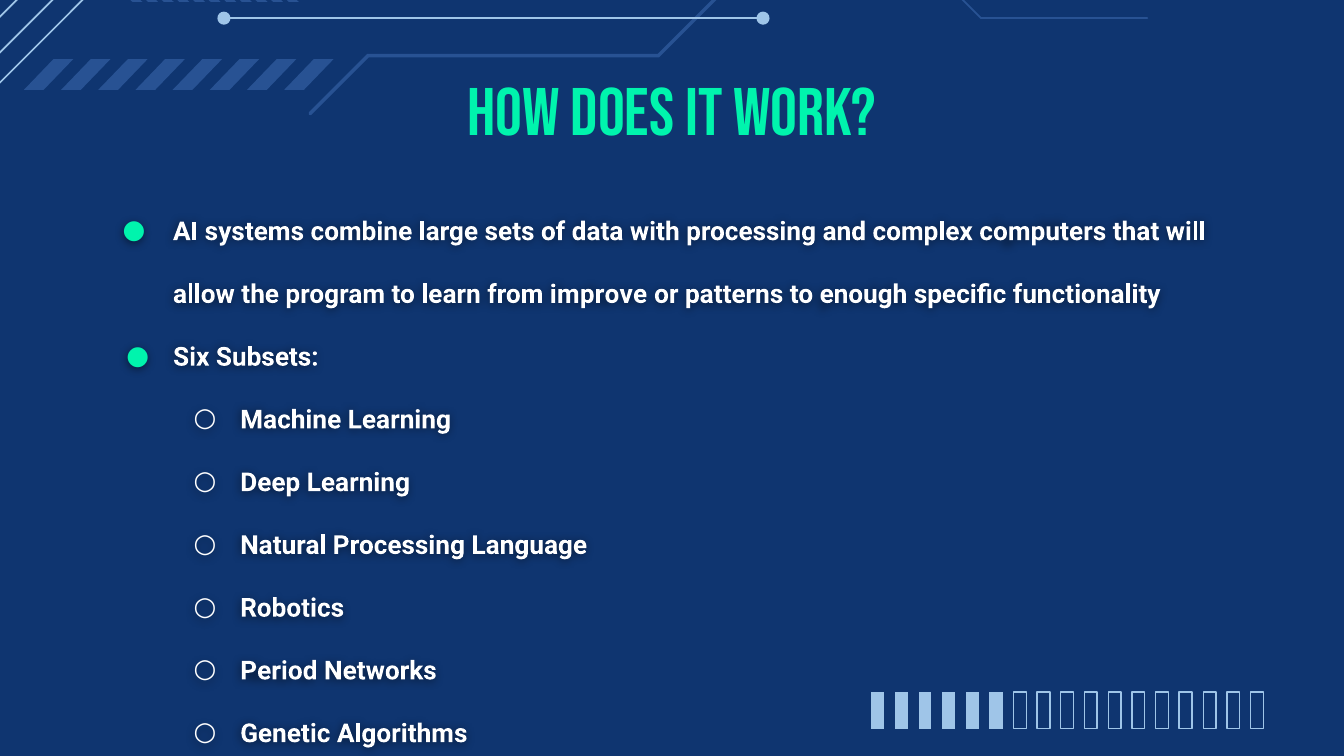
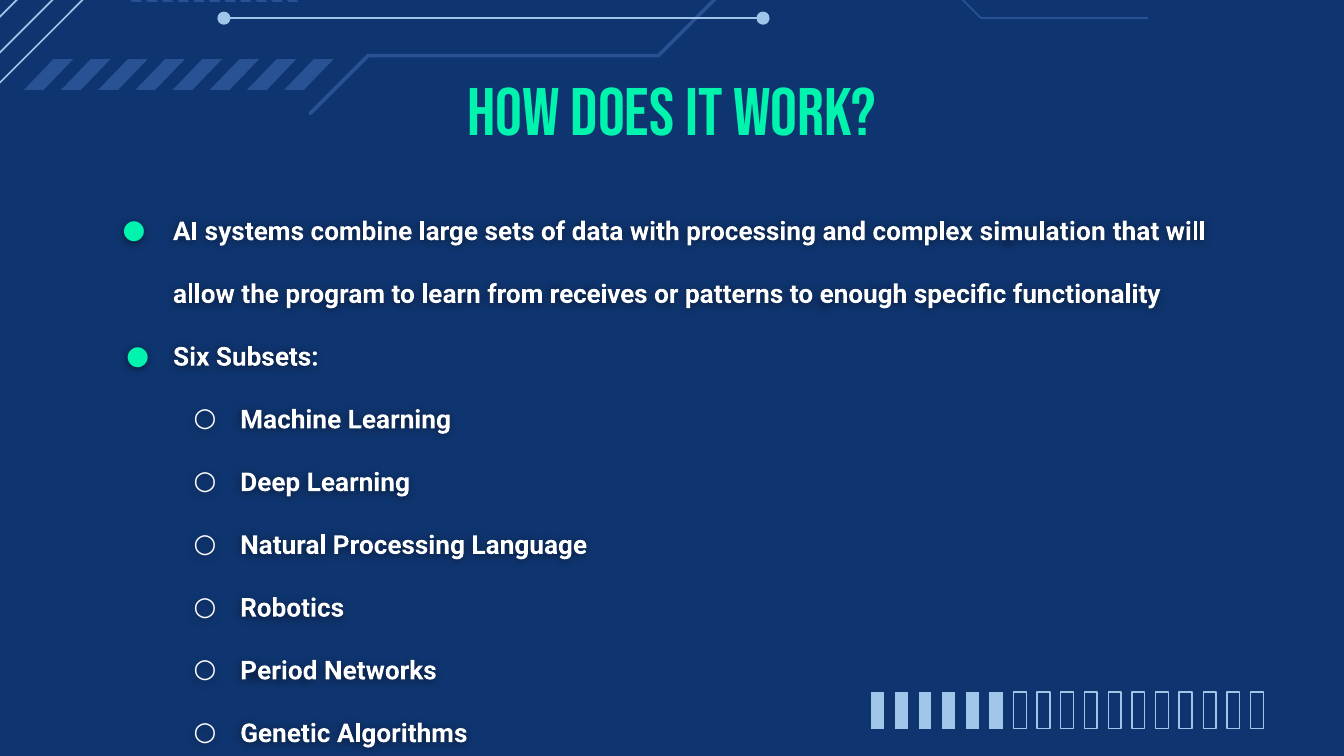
computers: computers -> simulation
improve: improve -> receives
